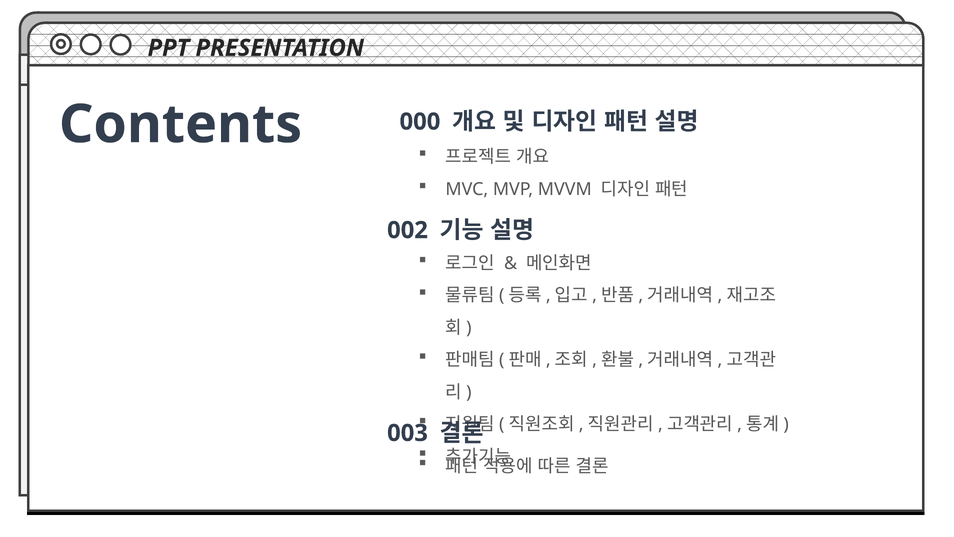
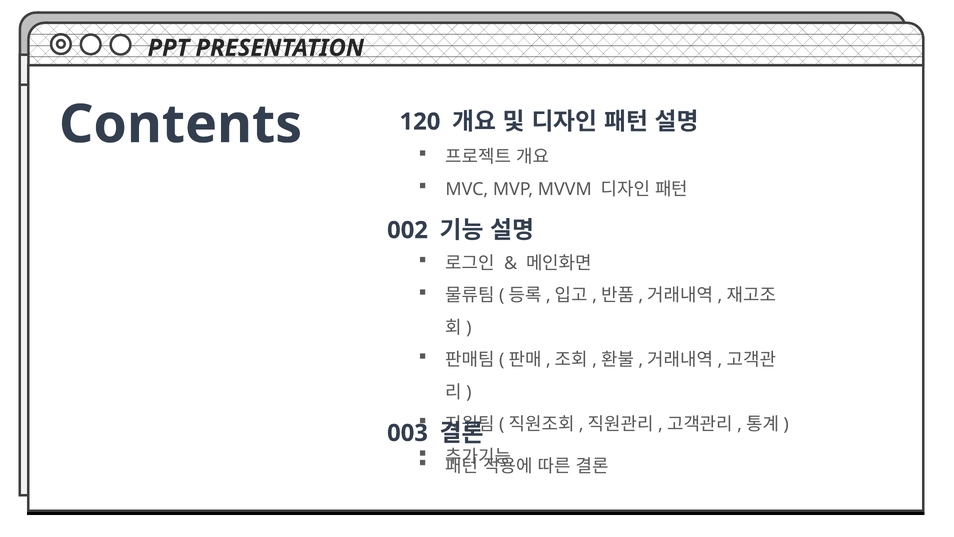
000: 000 -> 120
